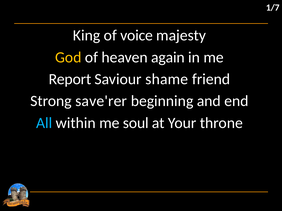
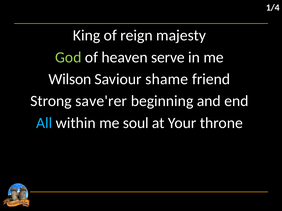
1/7: 1/7 -> 1/4
voice: voice -> reign
God colour: yellow -> light green
again: again -> serve
Report: Report -> Wilson
